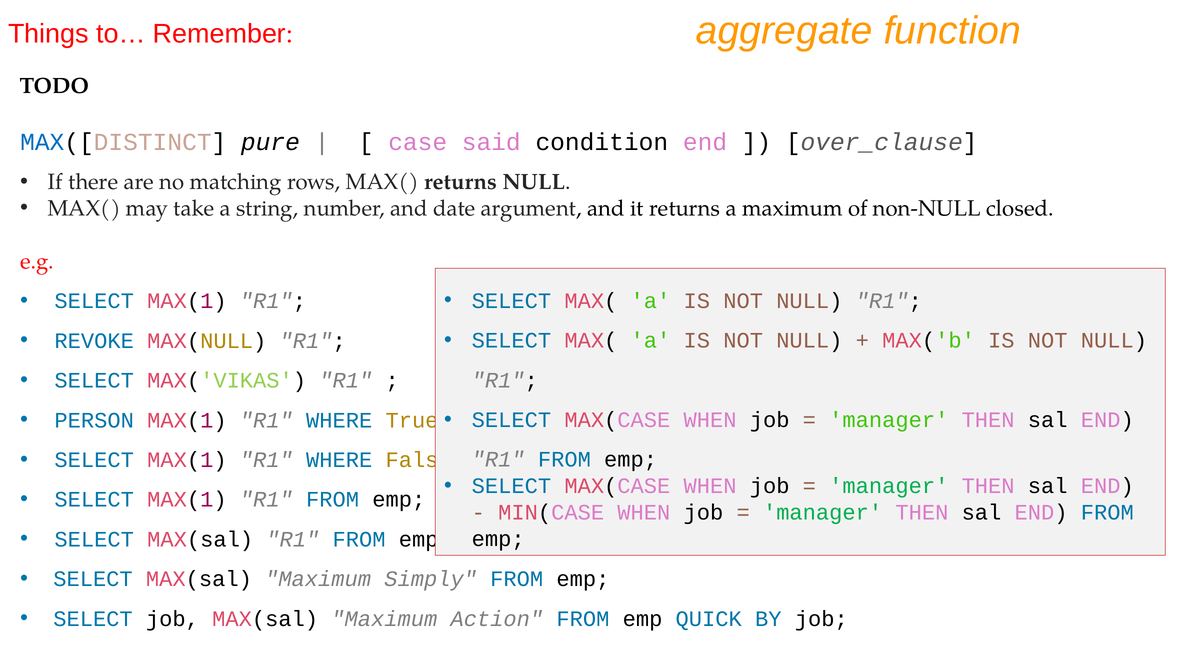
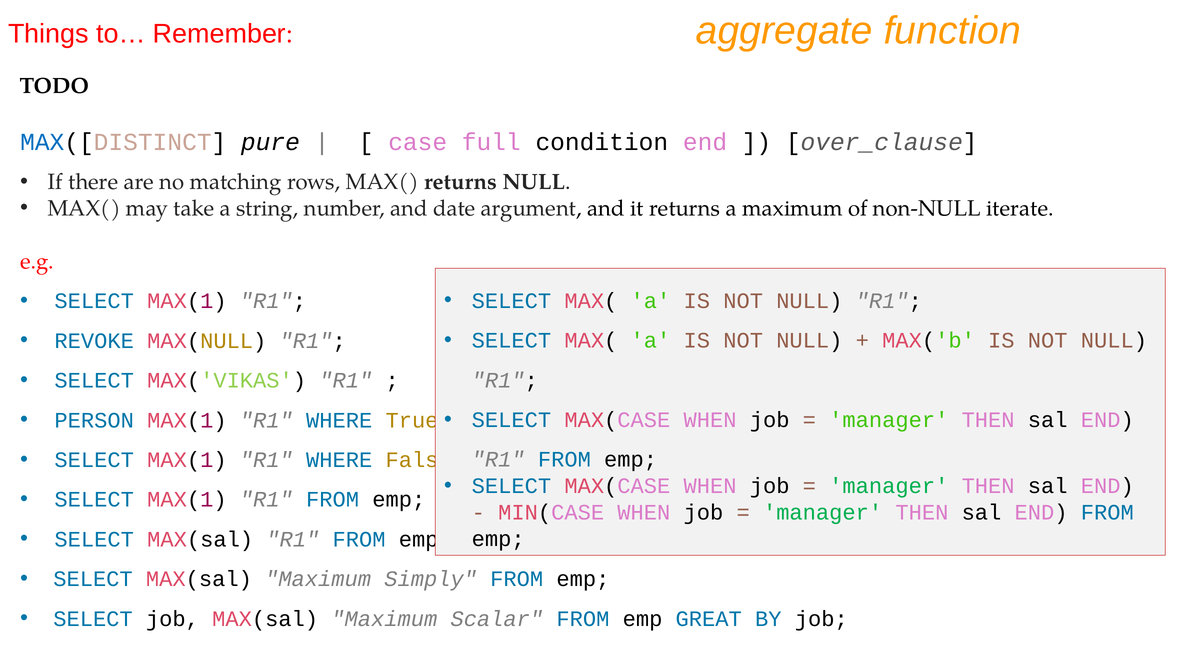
said: said -> full
closed: closed -> iterate
Action: Action -> Scalar
QUICK: QUICK -> GREAT
